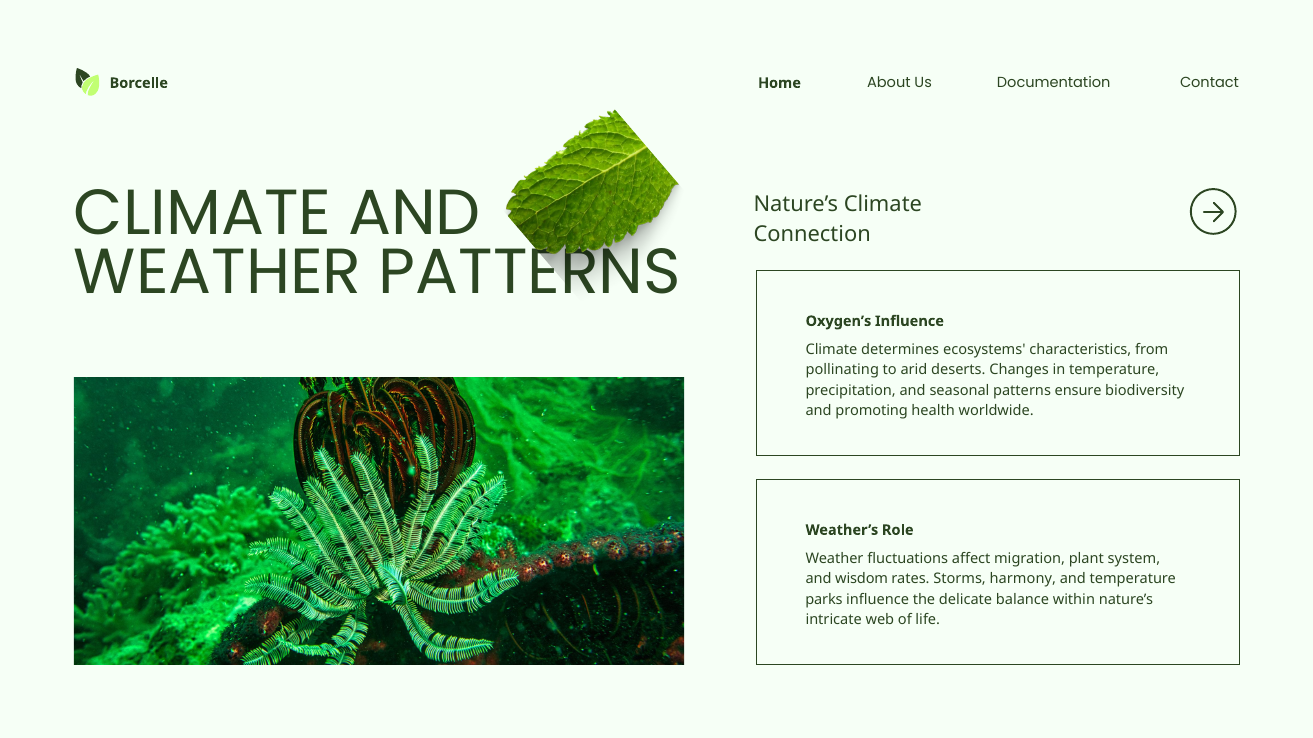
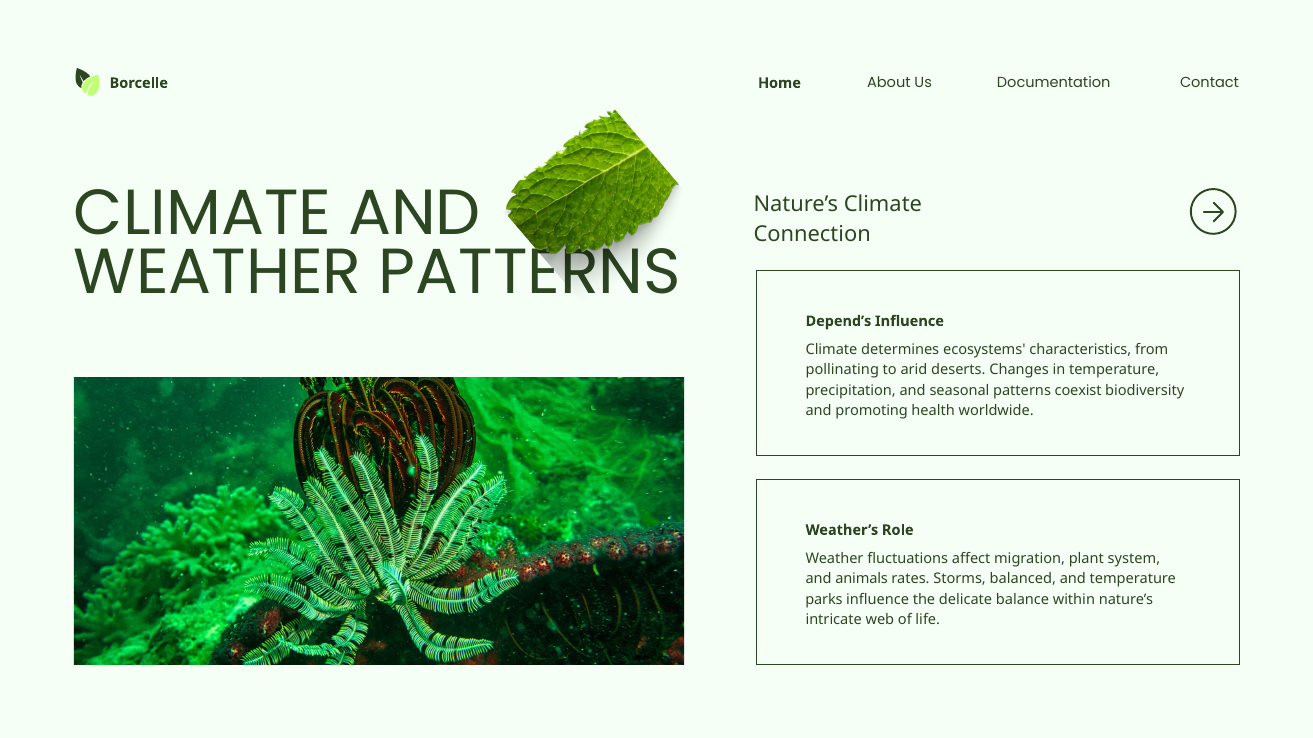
Oxygen’s: Oxygen’s -> Depend’s
ensure: ensure -> coexist
wisdom: wisdom -> animals
harmony: harmony -> balanced
